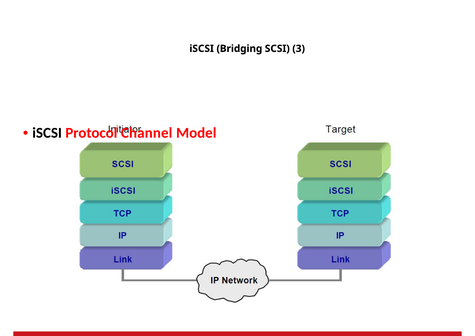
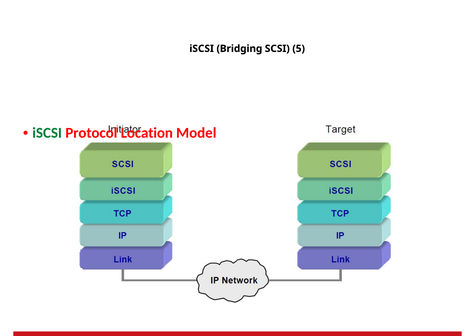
3: 3 -> 5
iSCSI at (47, 133) colour: black -> green
Channel: Channel -> Location
